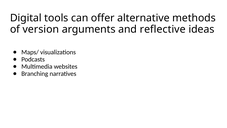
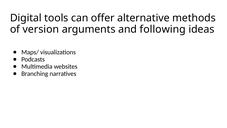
reflective: reflective -> following
